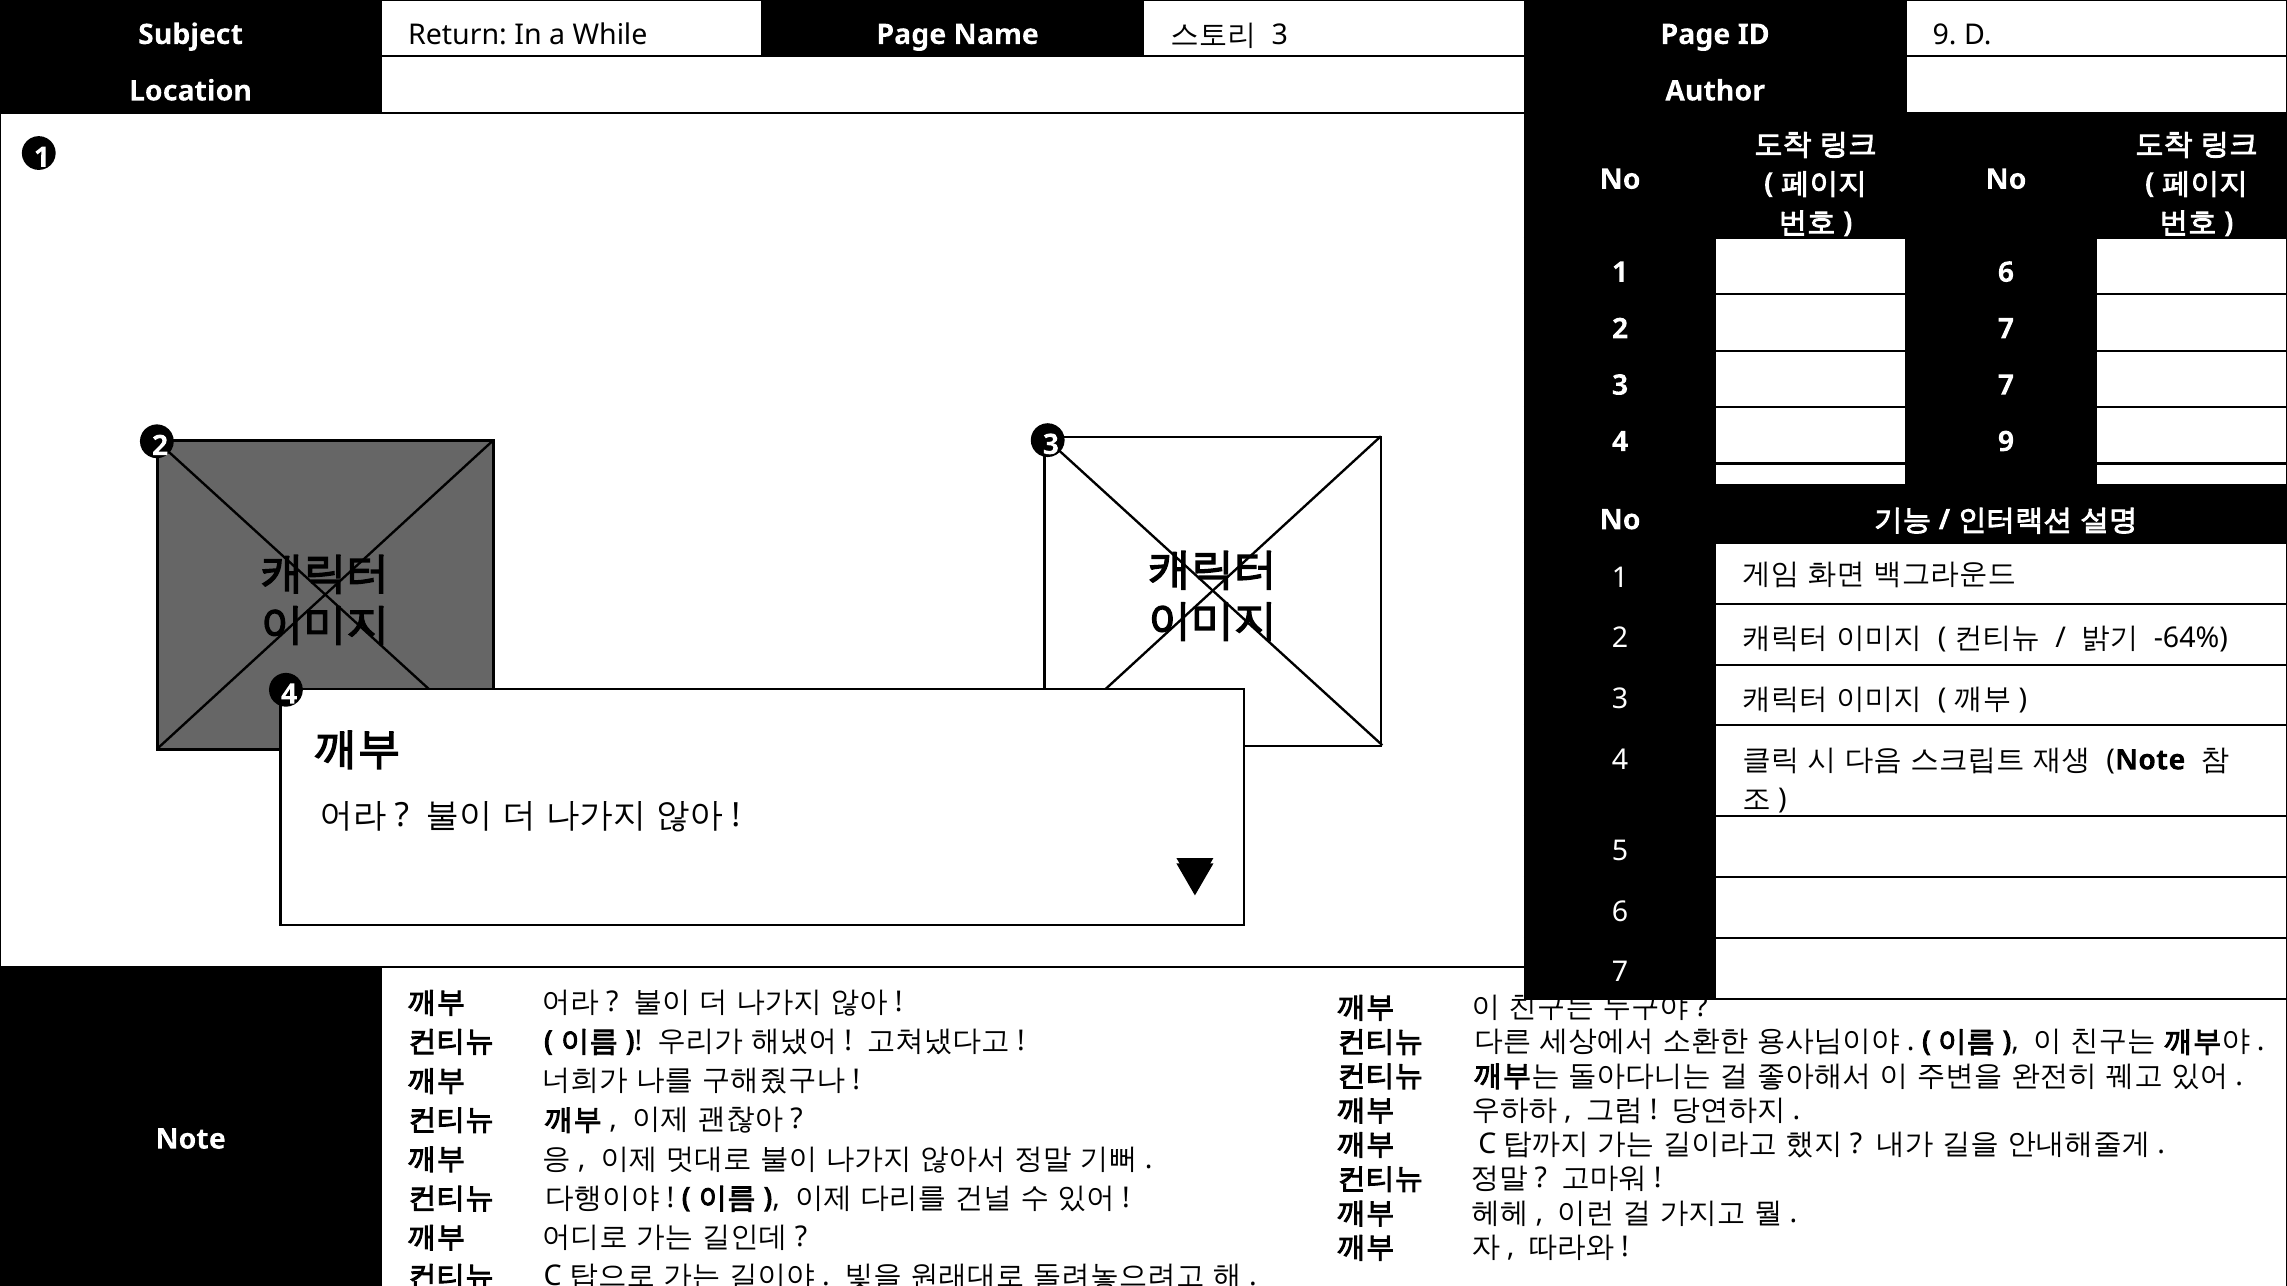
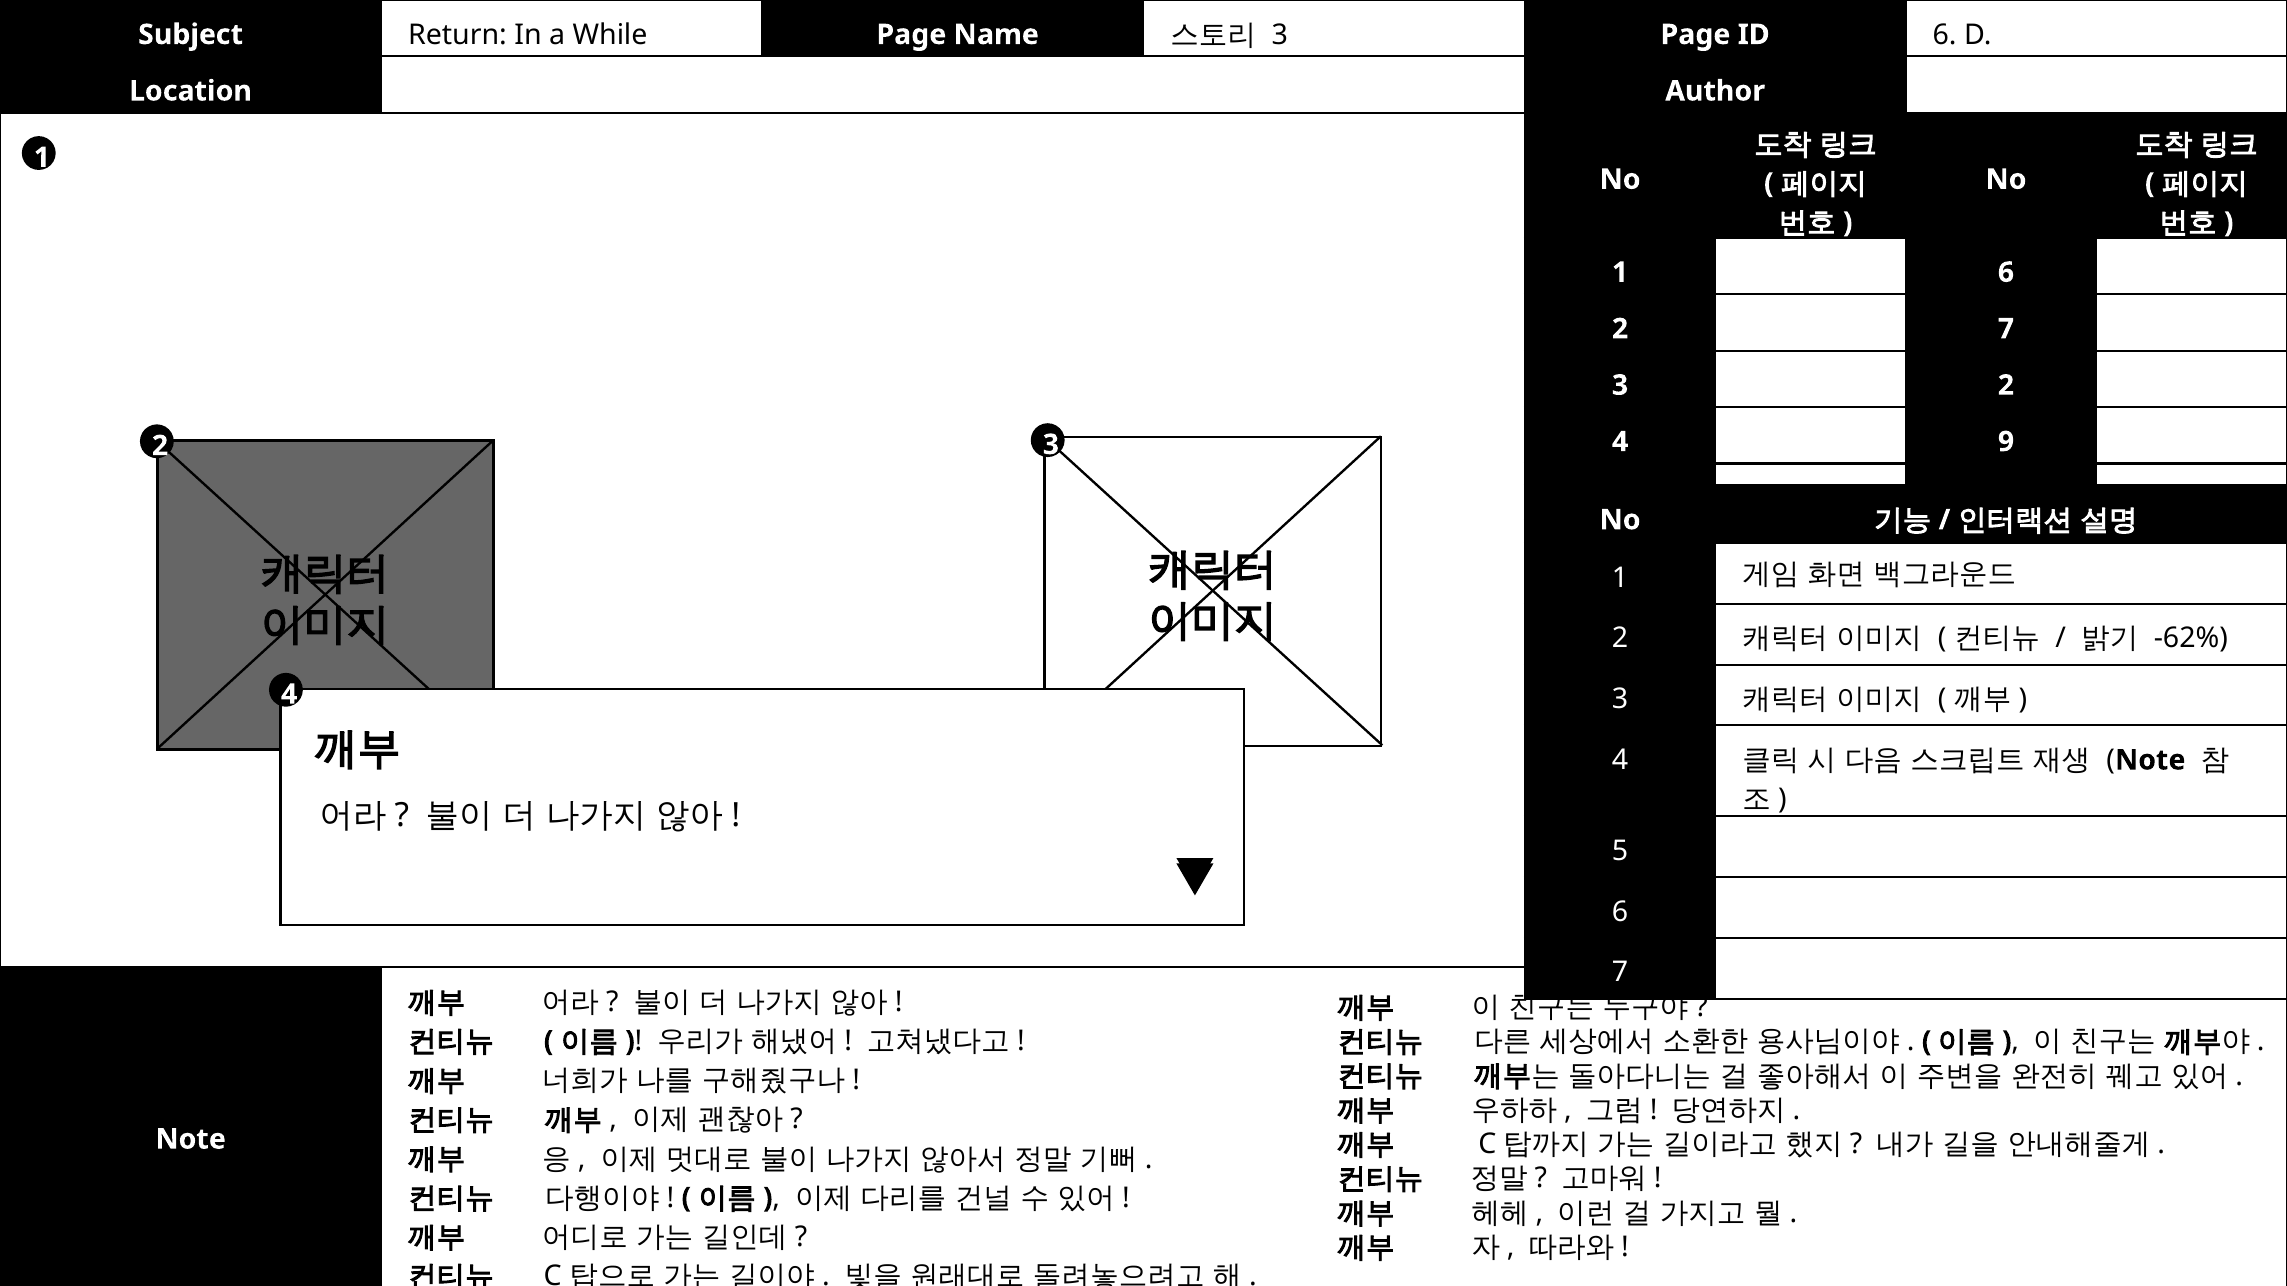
ID 9: 9 -> 6
3 7: 7 -> 2
-64%: -64% -> -62%
